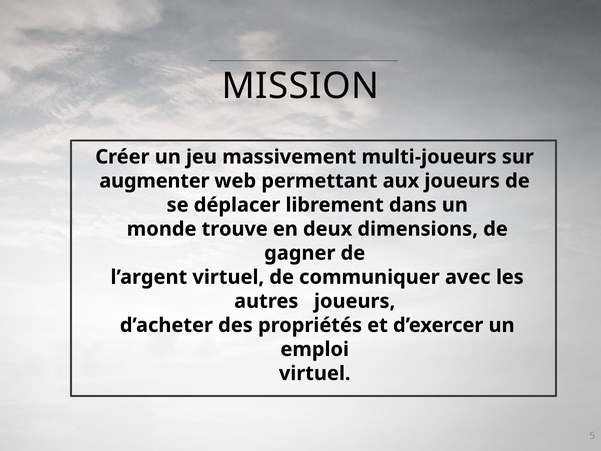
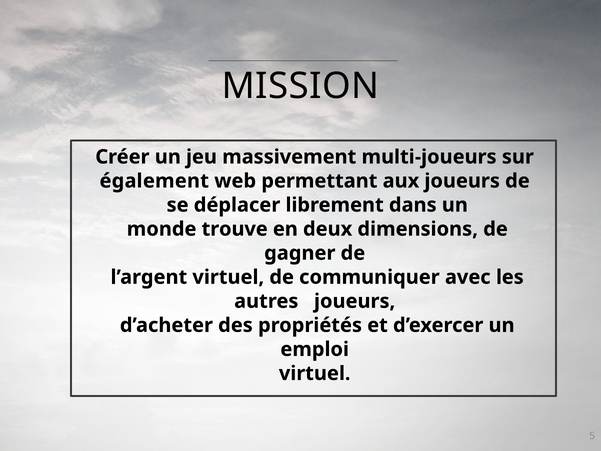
augmenter: augmenter -> également
